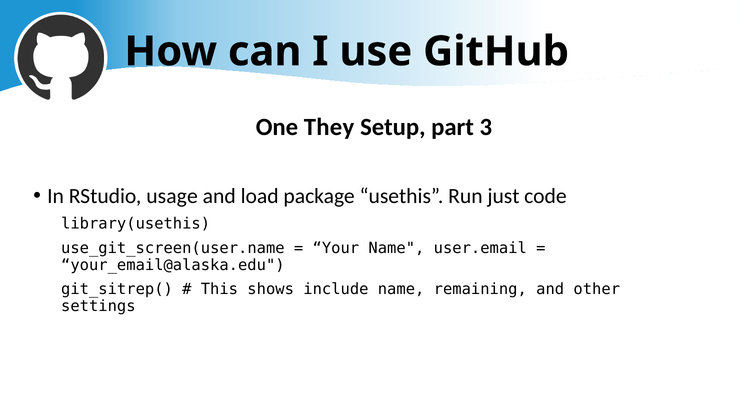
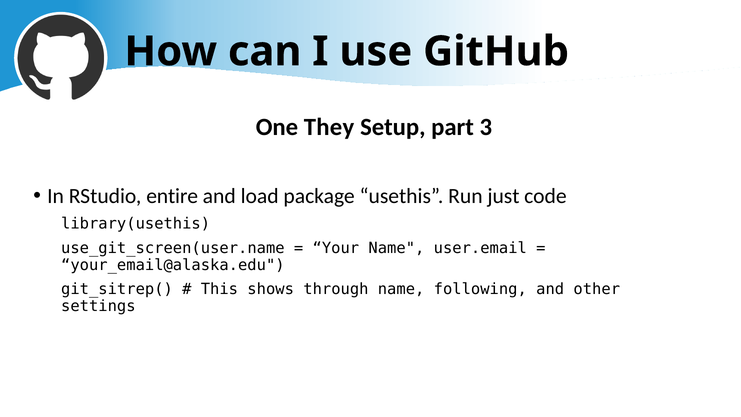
usage: usage -> entire
include: include -> through
remaining: remaining -> following
